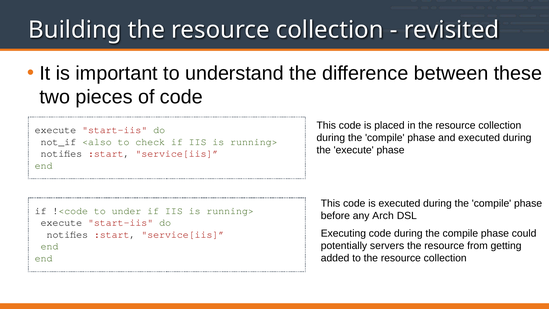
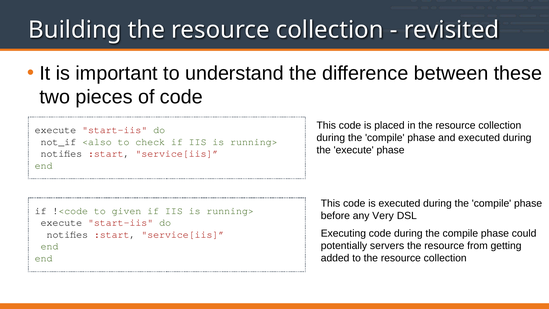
under: under -> given
Arch: Arch -> Very
